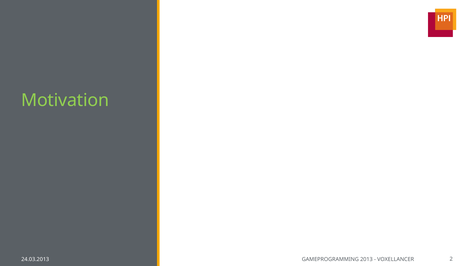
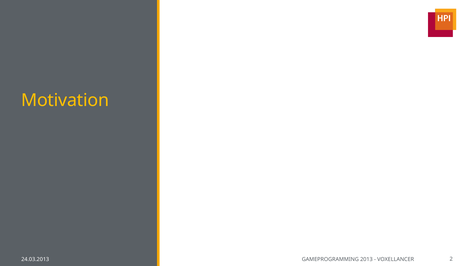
Motivation colour: light green -> yellow
